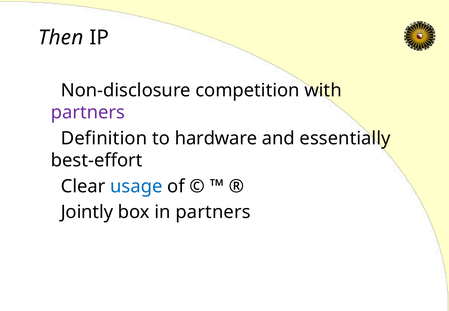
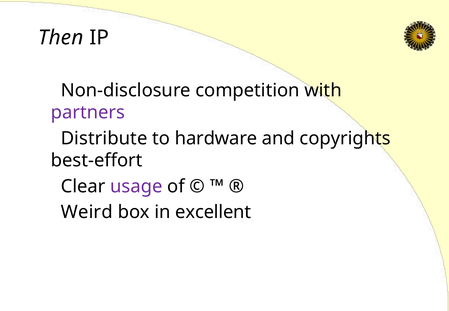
Definition: Definition -> Distribute
essentially: essentially -> copyrights
usage colour: blue -> purple
Jointly: Jointly -> Weird
in partners: partners -> excellent
